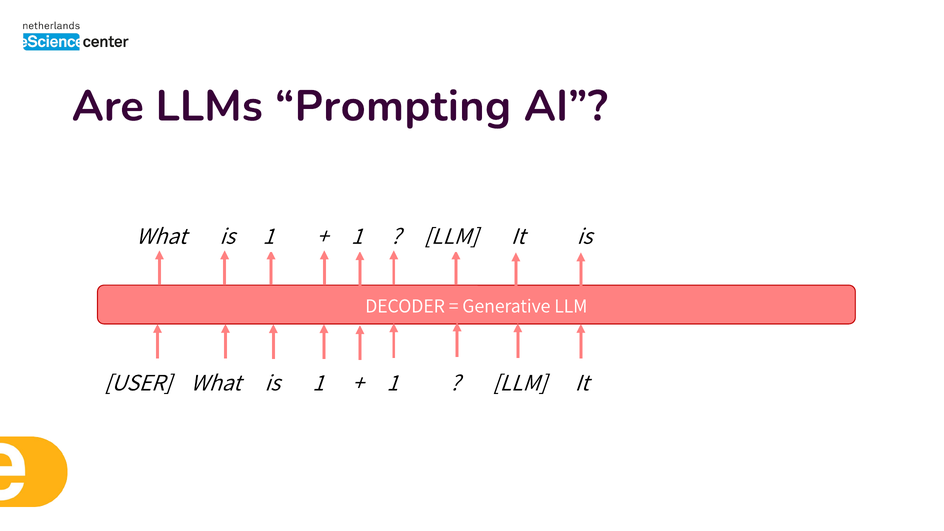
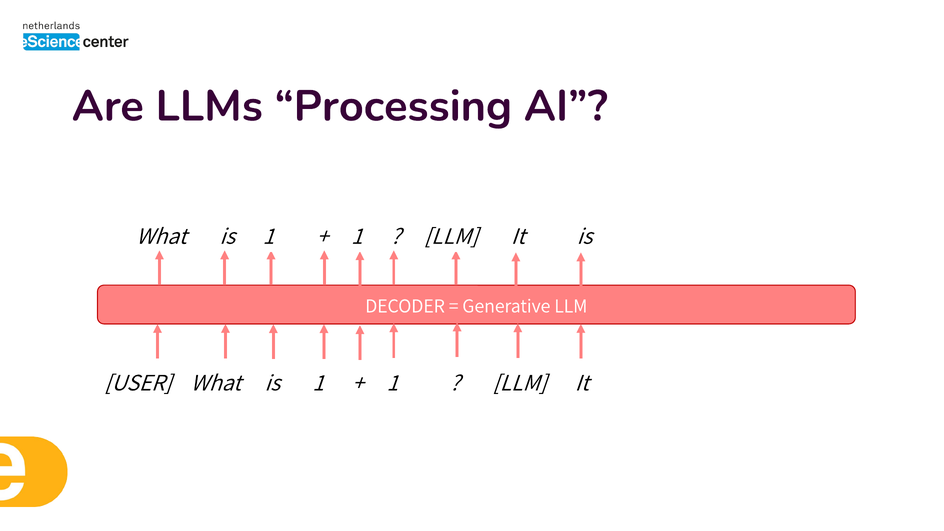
Prompting: Prompting -> Processing
